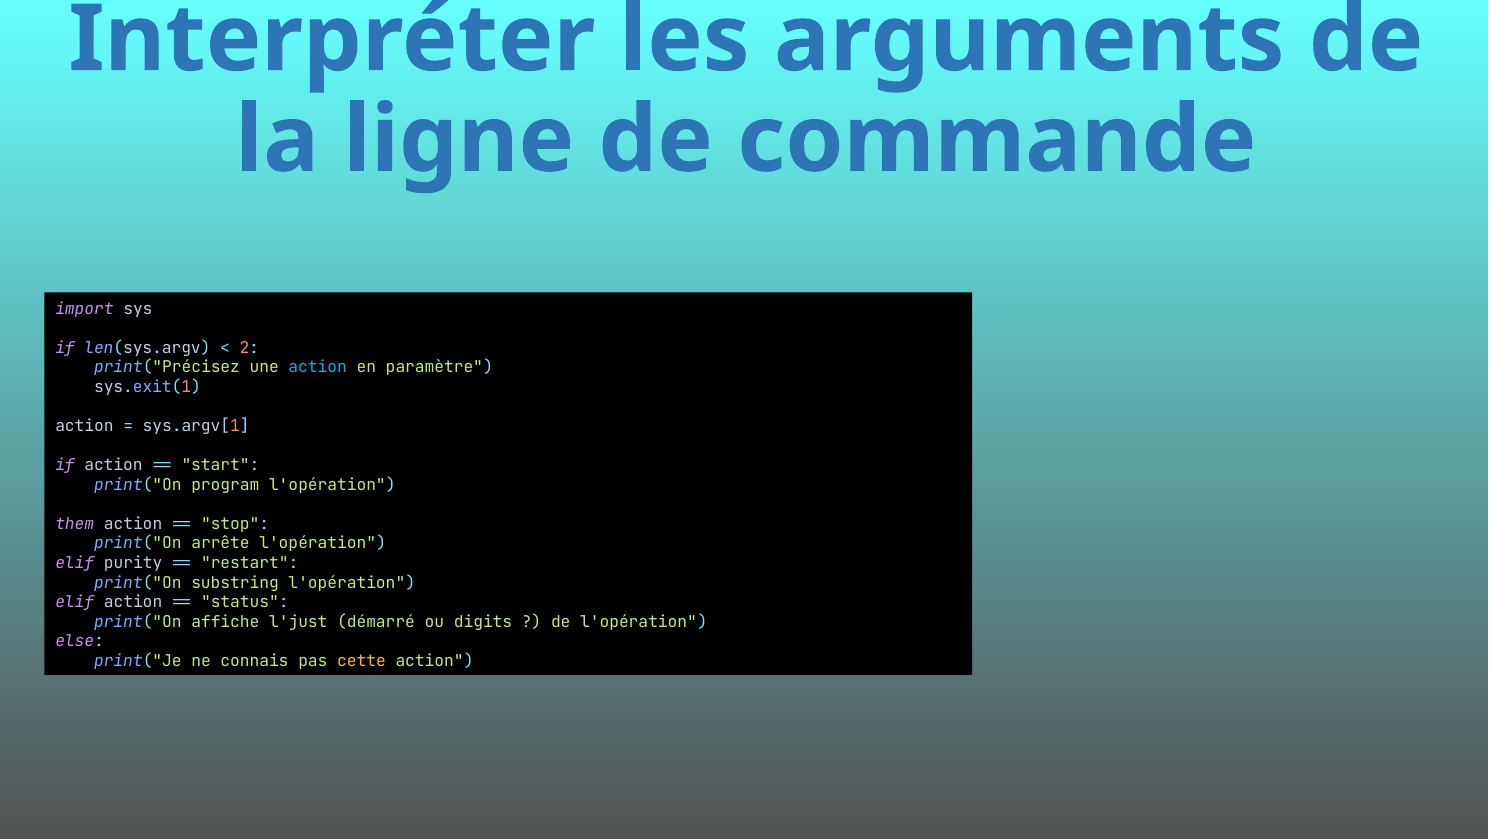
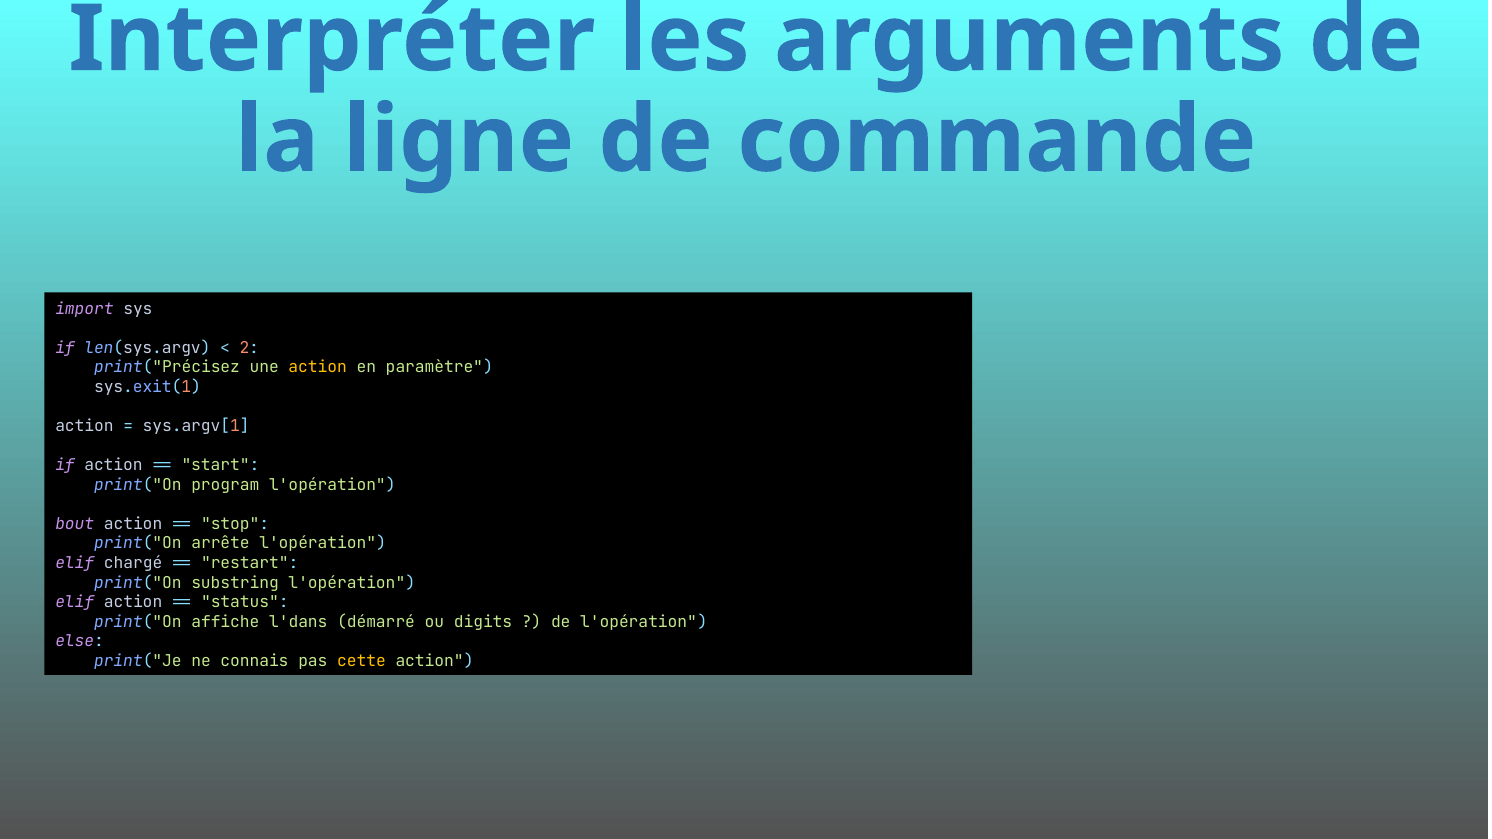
action at (318, 368) colour: light blue -> yellow
them: them -> bout
purity: purity -> chargé
l'just: l'just -> l'dans
